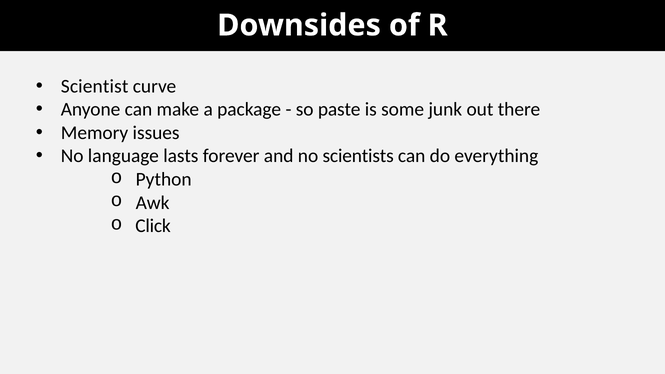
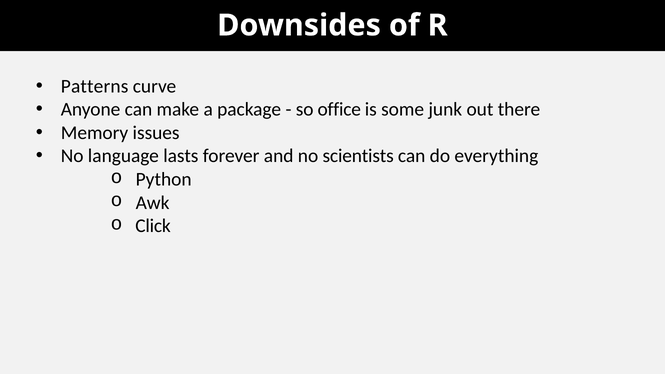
Scientist: Scientist -> Patterns
paste: paste -> office
